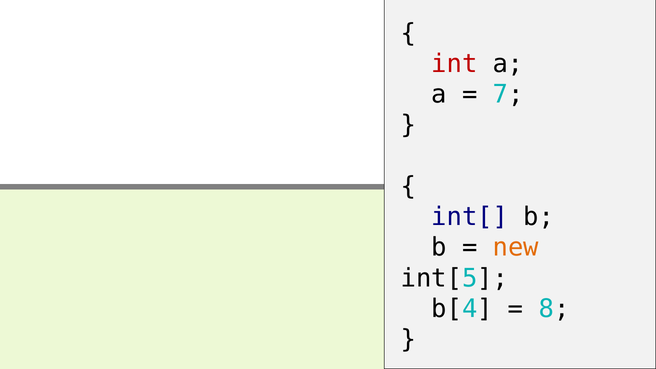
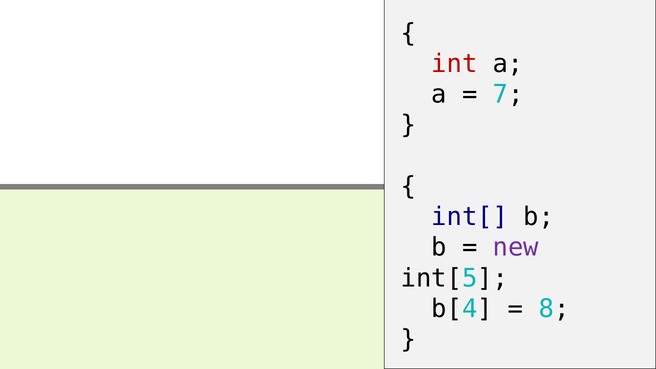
new colour: orange -> purple
